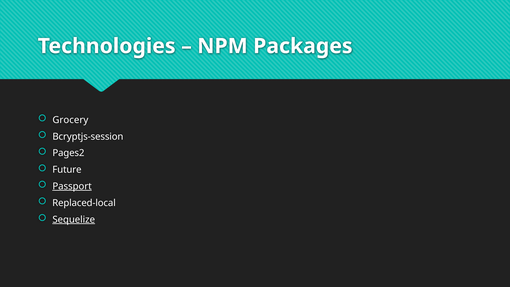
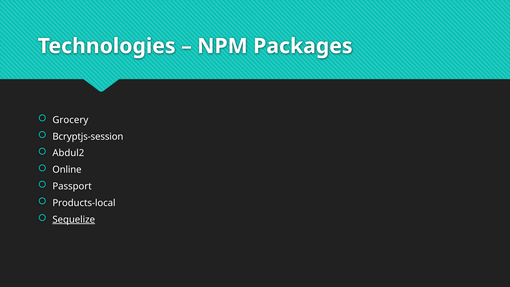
Pages2: Pages2 -> Abdul2
Future: Future -> Online
Passport underline: present -> none
Replaced-local: Replaced-local -> Products-local
